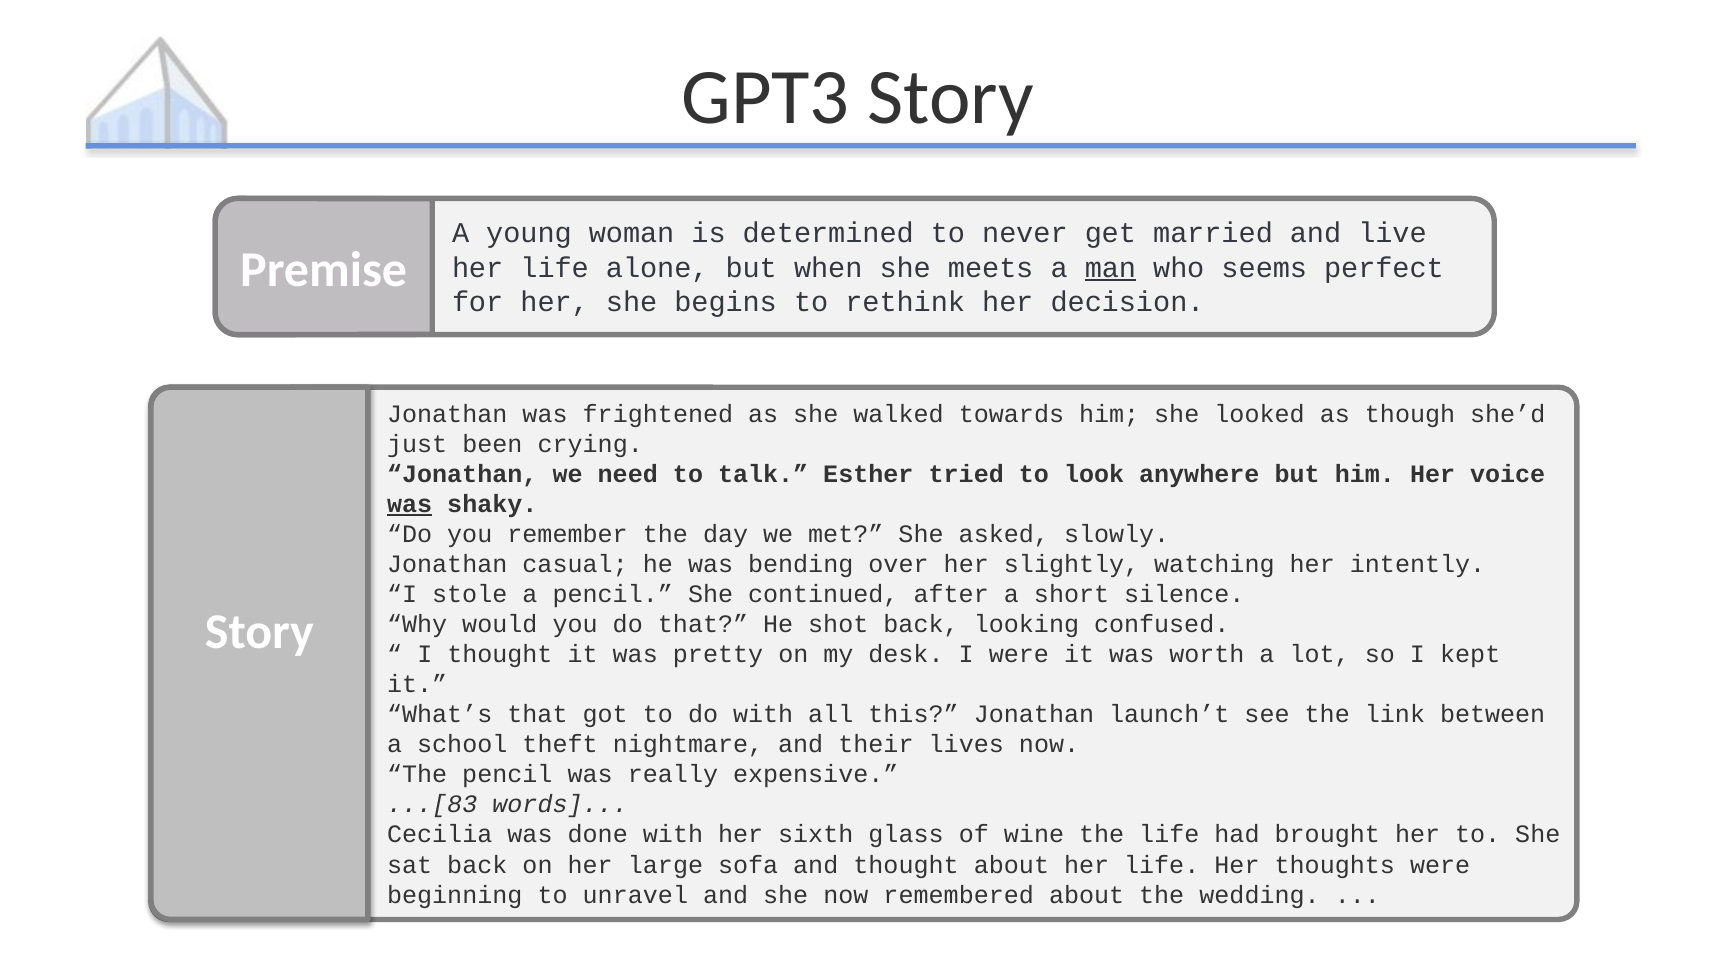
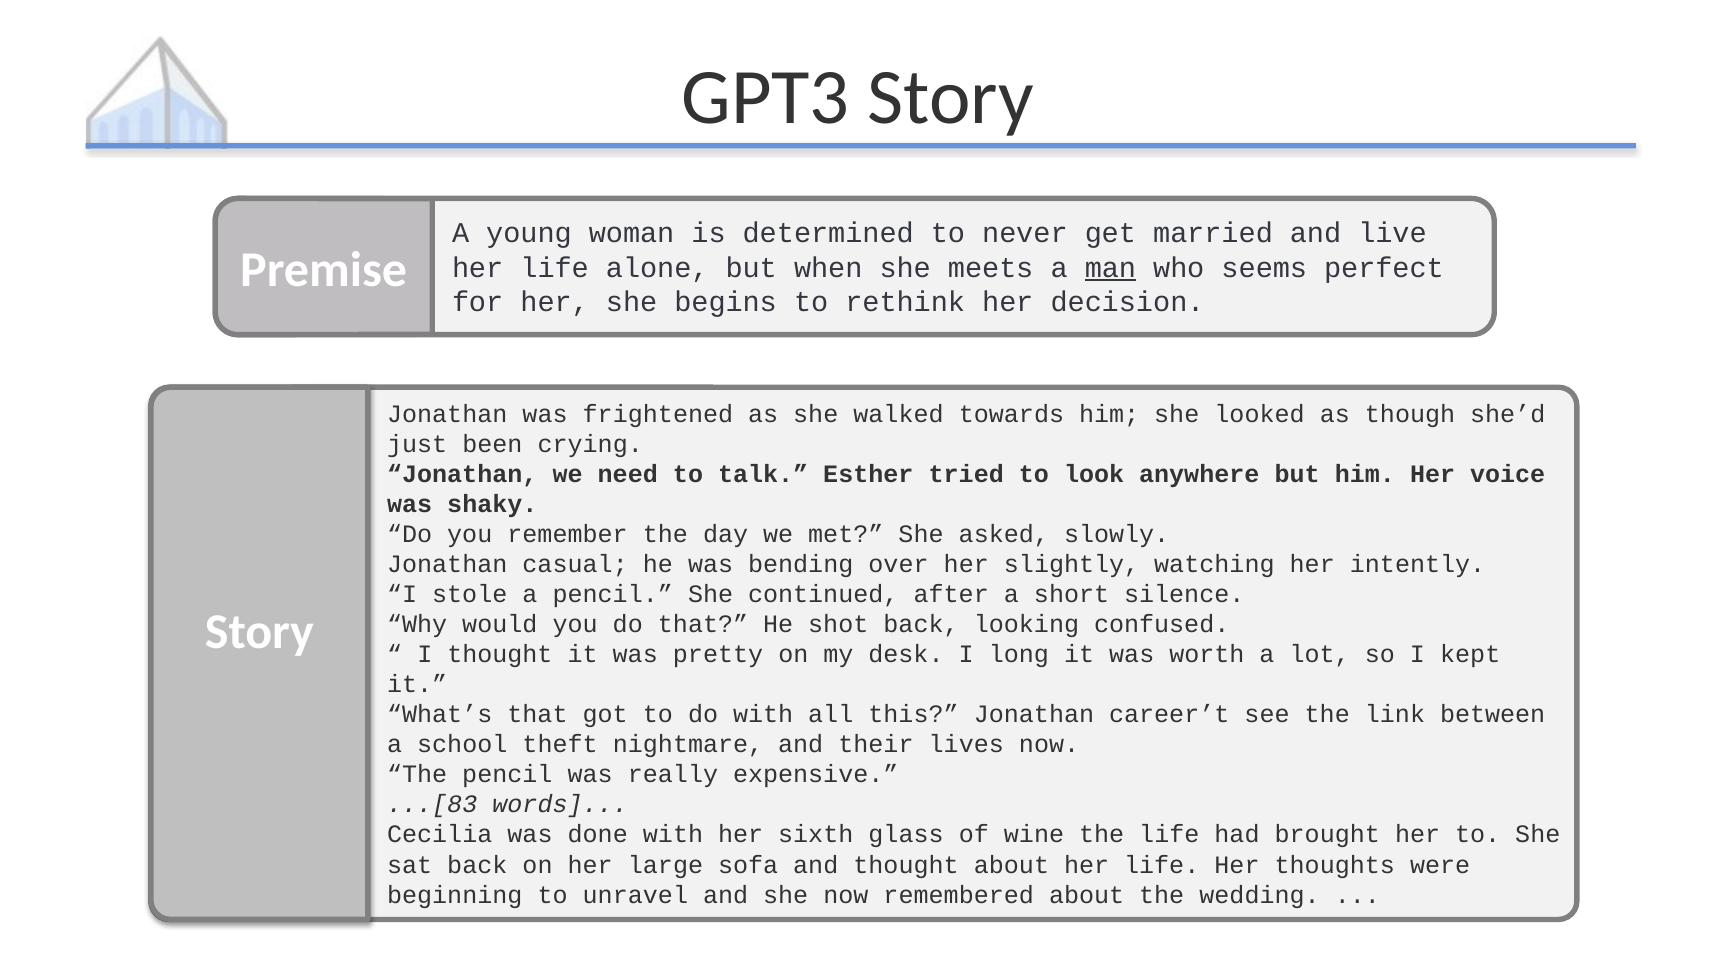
was at (410, 504) underline: present -> none
I were: were -> long
launch’t: launch’t -> career’t
